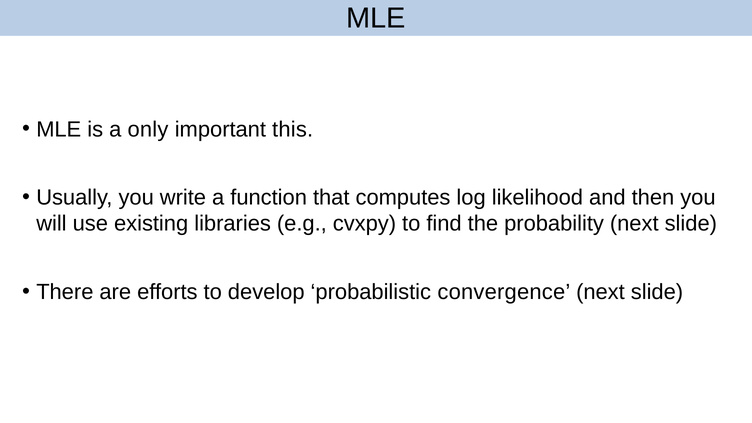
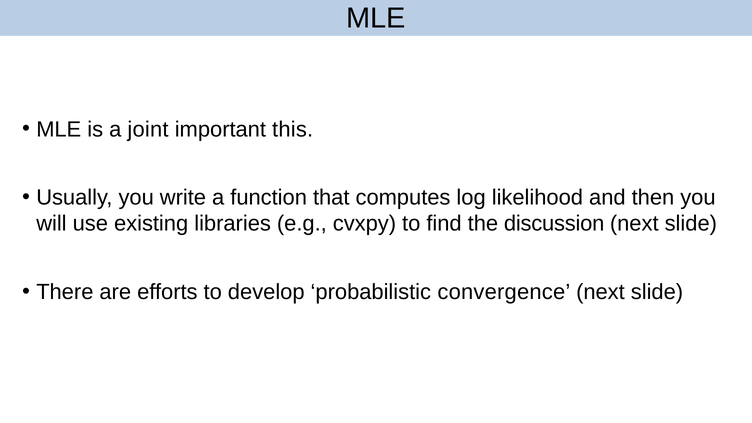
only: only -> joint
probability: probability -> discussion
